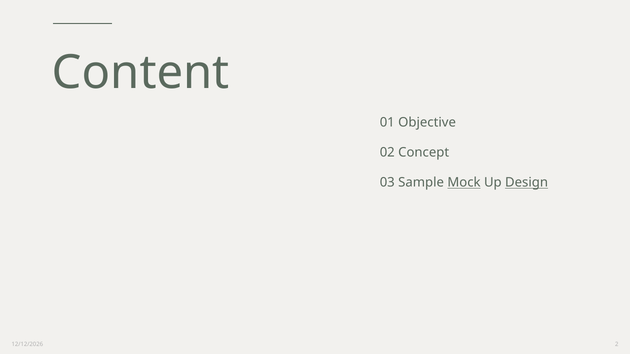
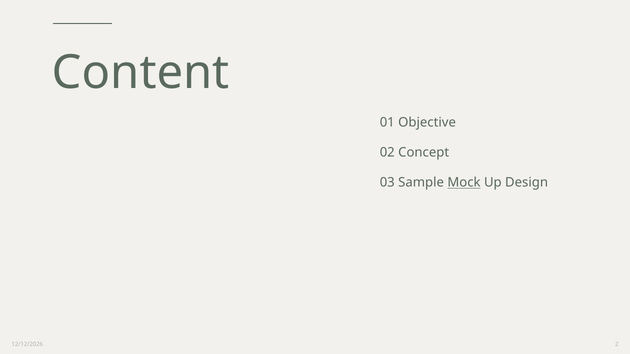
Design underline: present -> none
